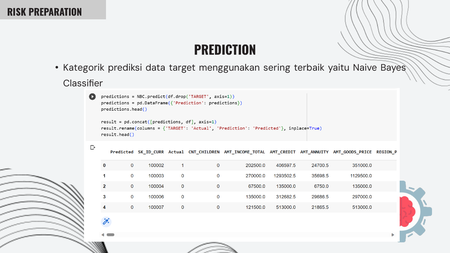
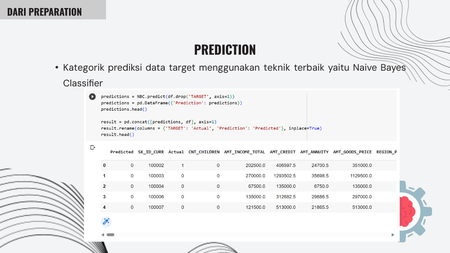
RISK: RISK -> DARI
sering: sering -> teknik
